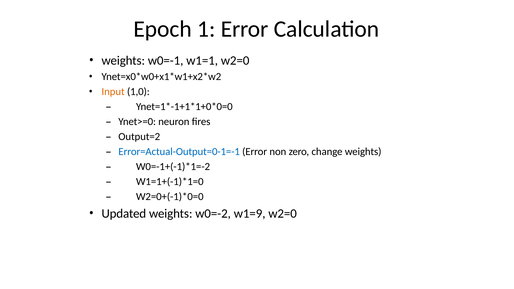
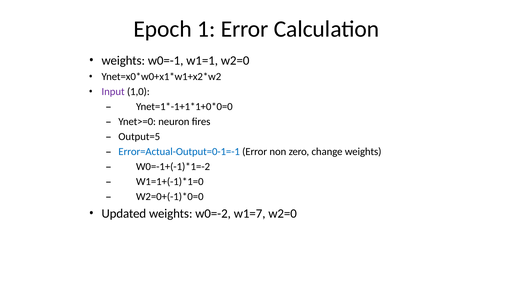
Input colour: orange -> purple
Output=2: Output=2 -> Output=5
w1=9: w1=9 -> w1=7
